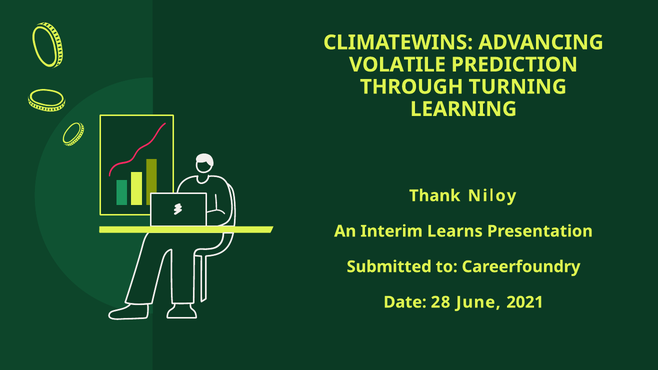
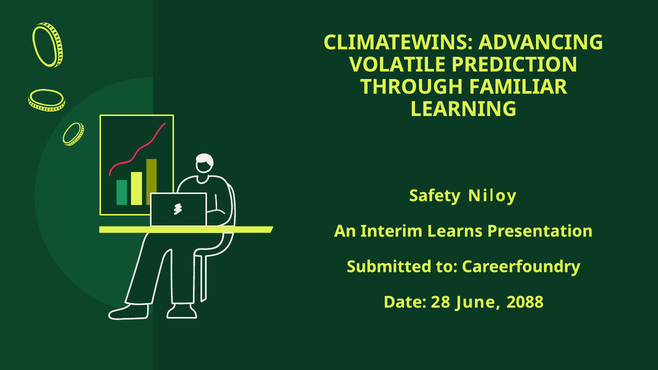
TURNING: TURNING -> FAMILIAR
Thank: Thank -> Safety
2021: 2021 -> 2088
